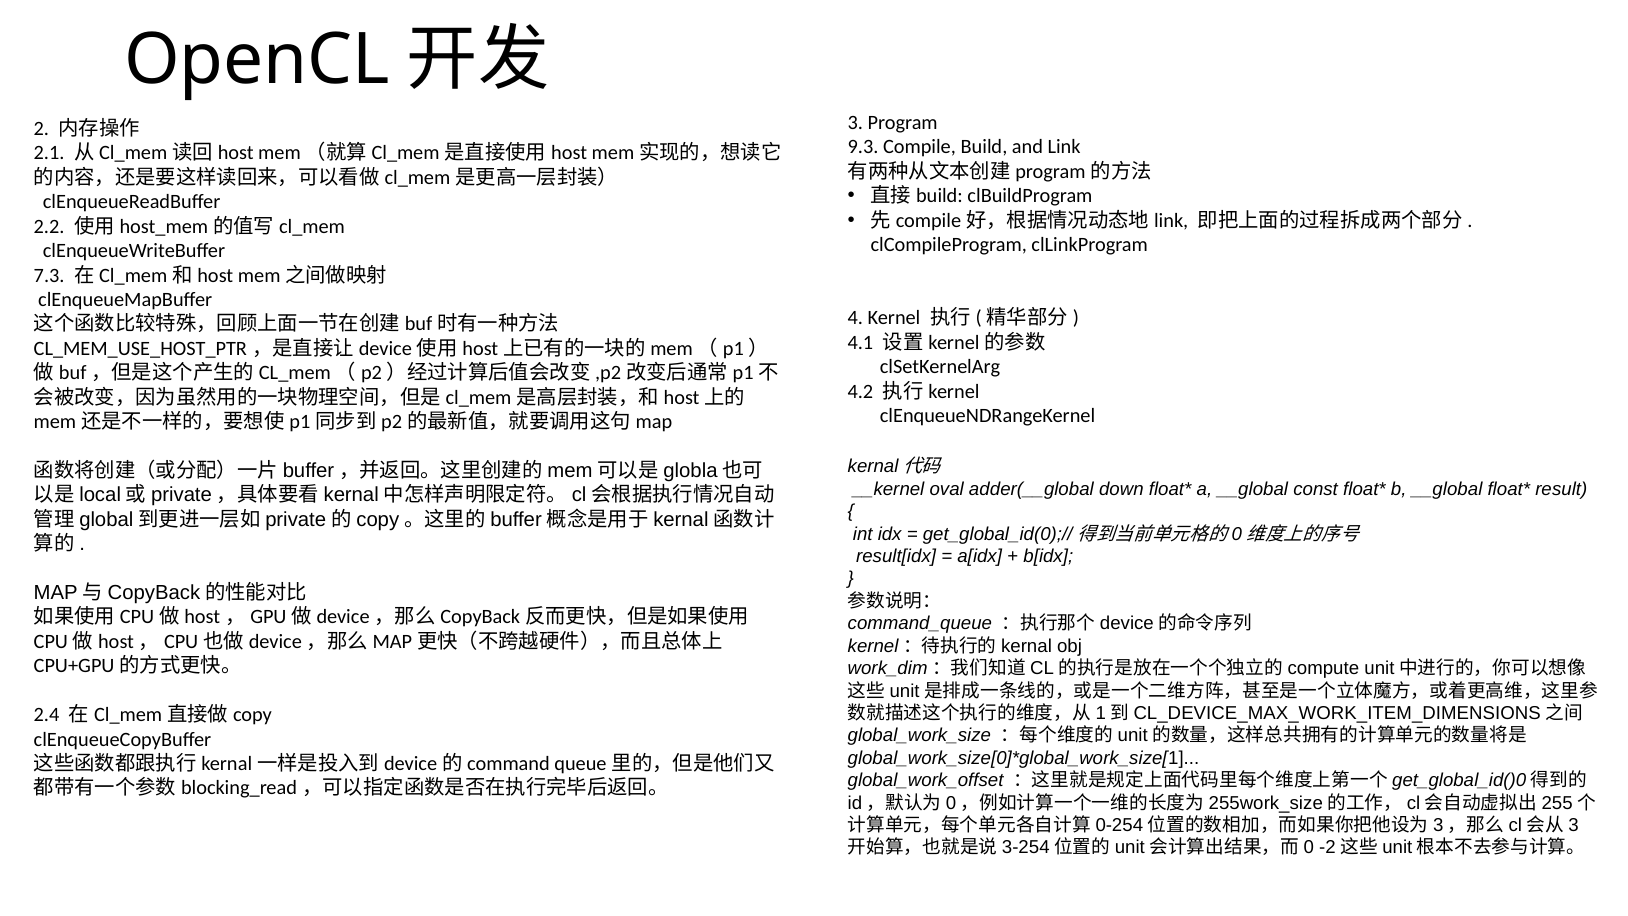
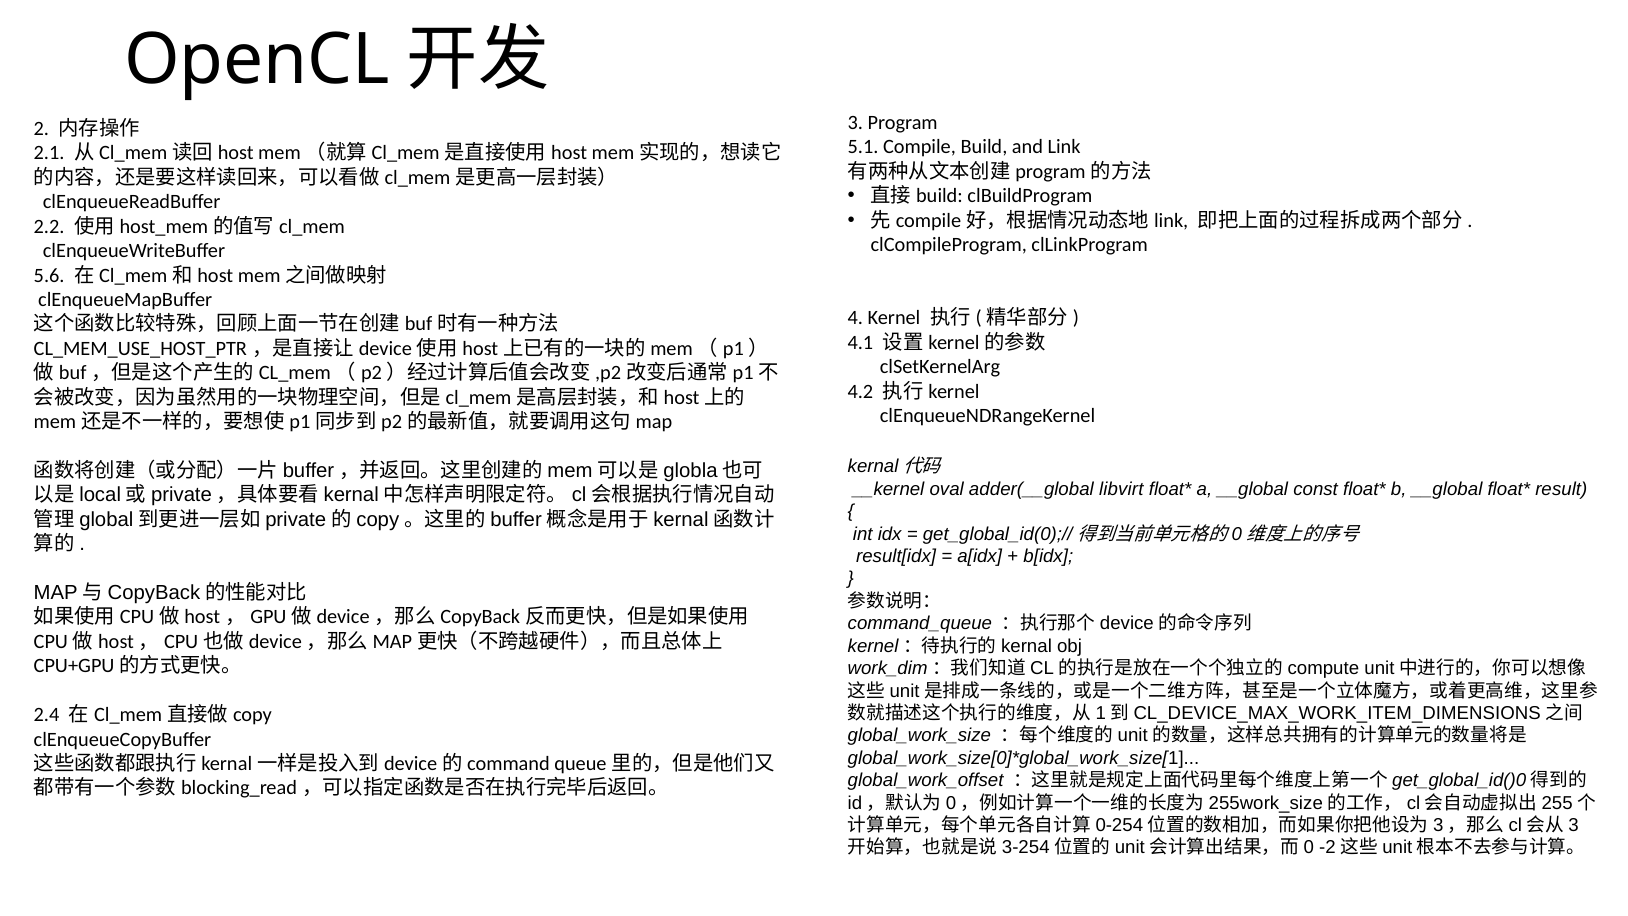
9.3: 9.3 -> 5.1
7.3: 7.3 -> 5.6
down: down -> libvirt
